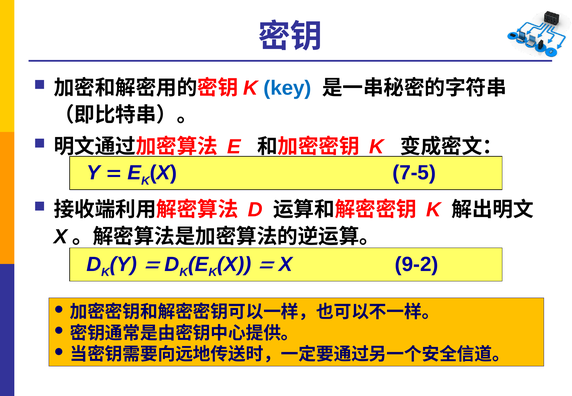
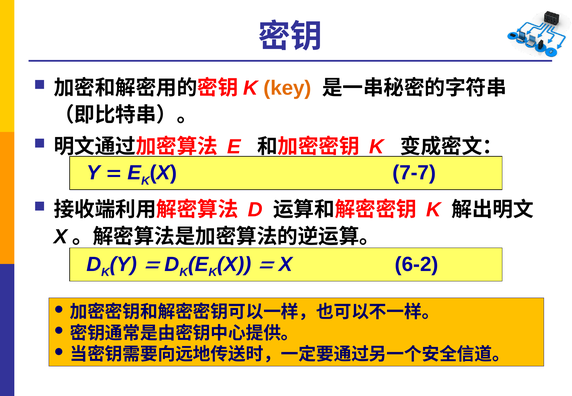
key colour: blue -> orange
7-5: 7-5 -> 7-7
9-2: 9-2 -> 6-2
